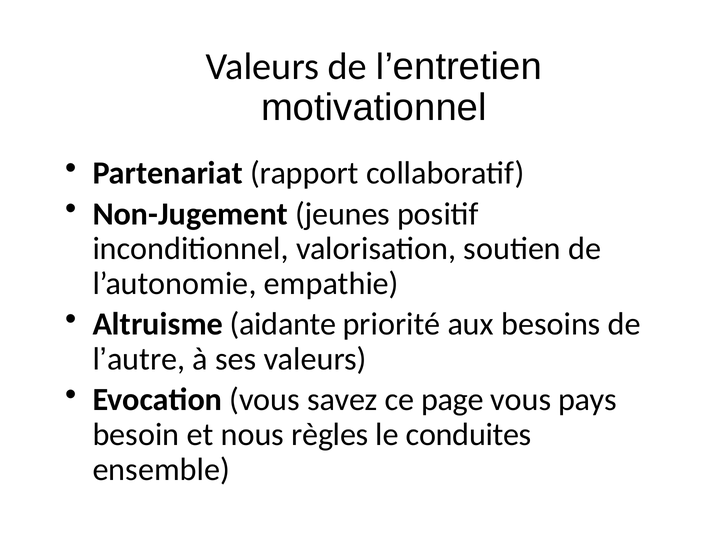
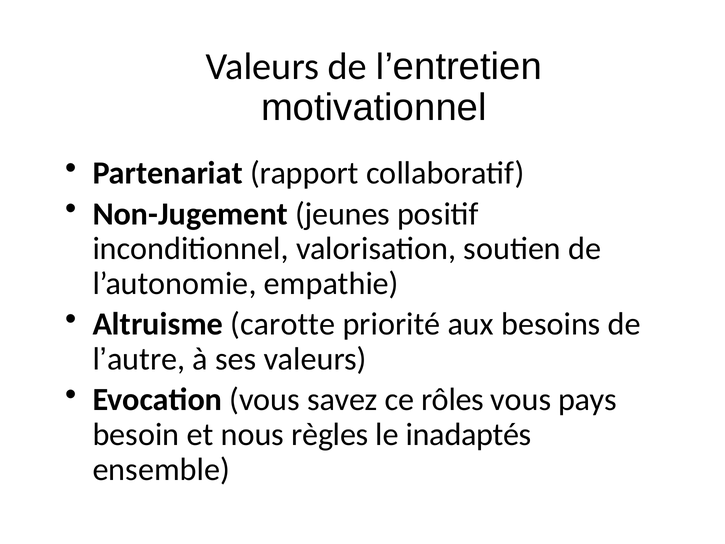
aidante: aidante -> carotte
page: page -> rôles
conduites: conduites -> inadaptés
